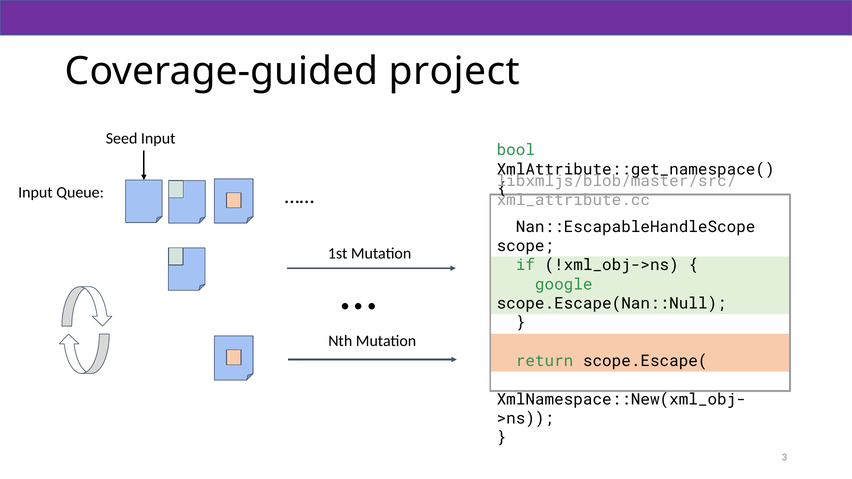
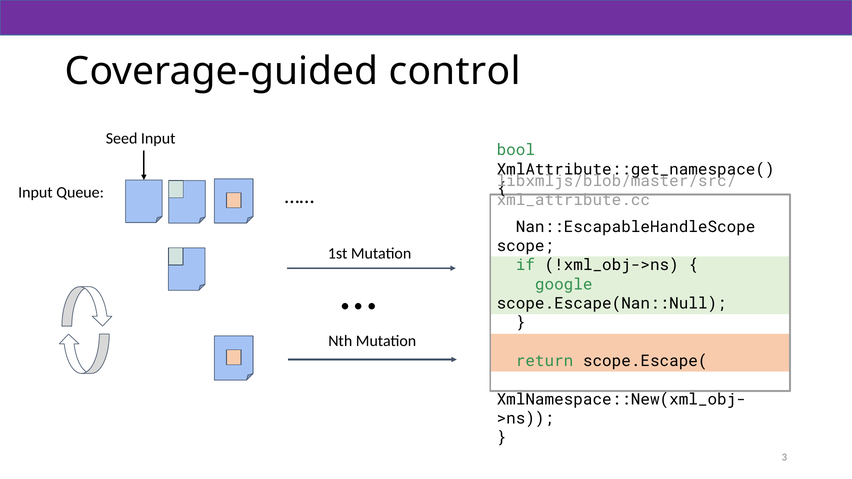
project: project -> control
